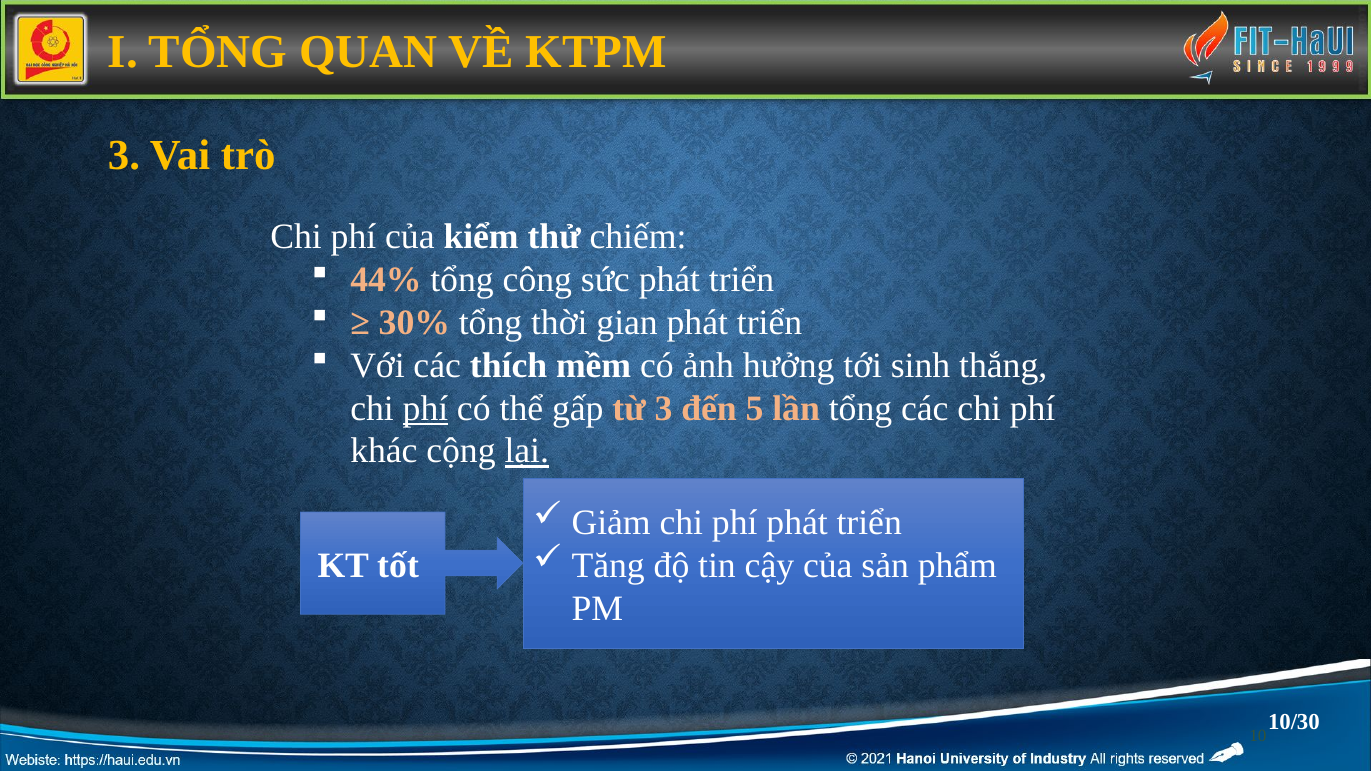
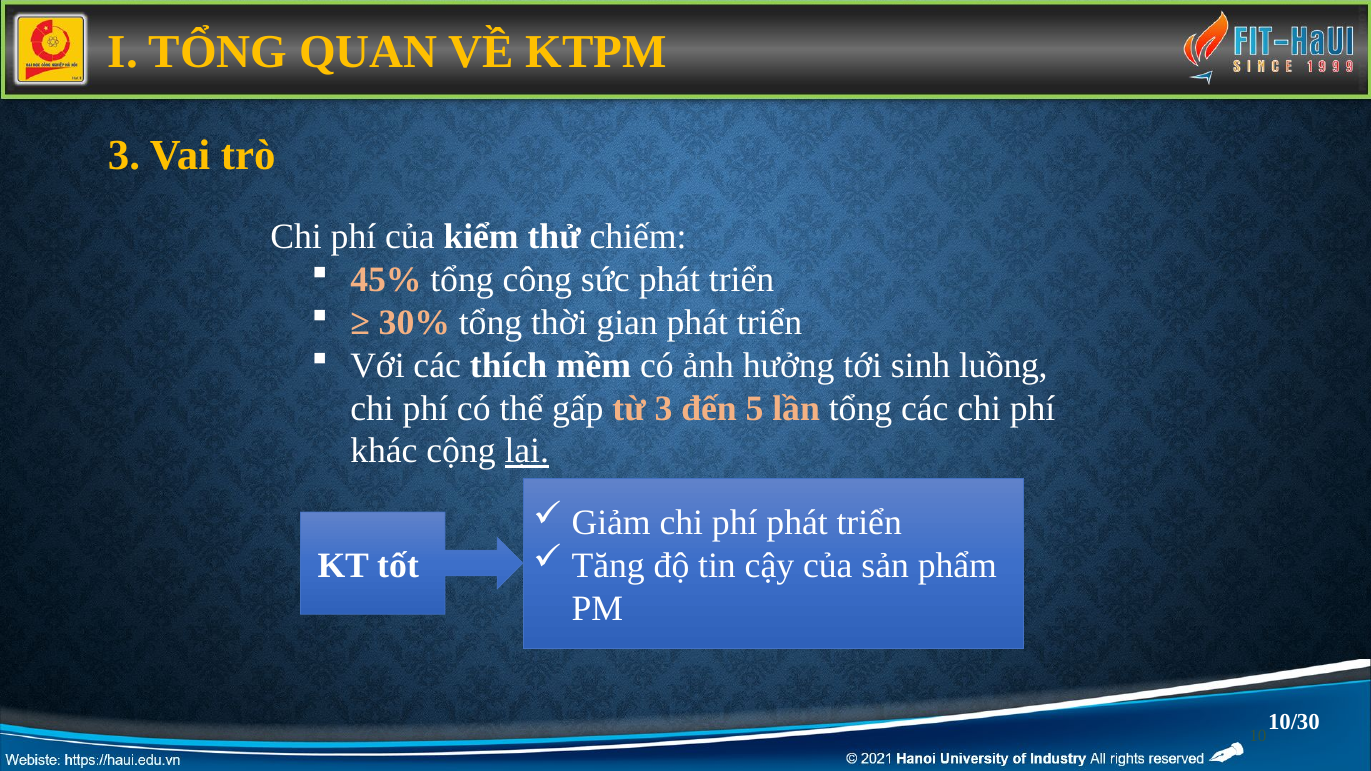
44%: 44% -> 45%
thắng: thắng -> luồng
phí at (425, 408) underline: present -> none
